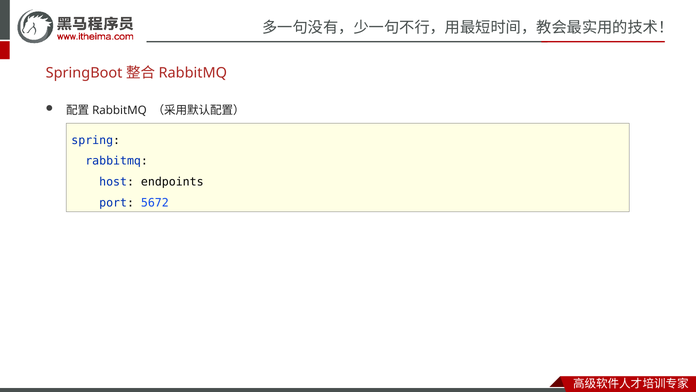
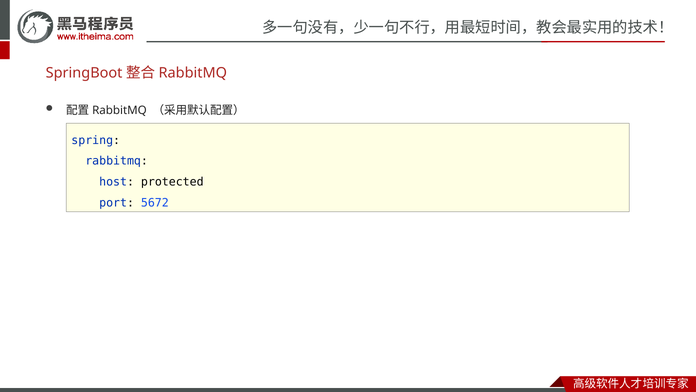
endpoints: endpoints -> protected
